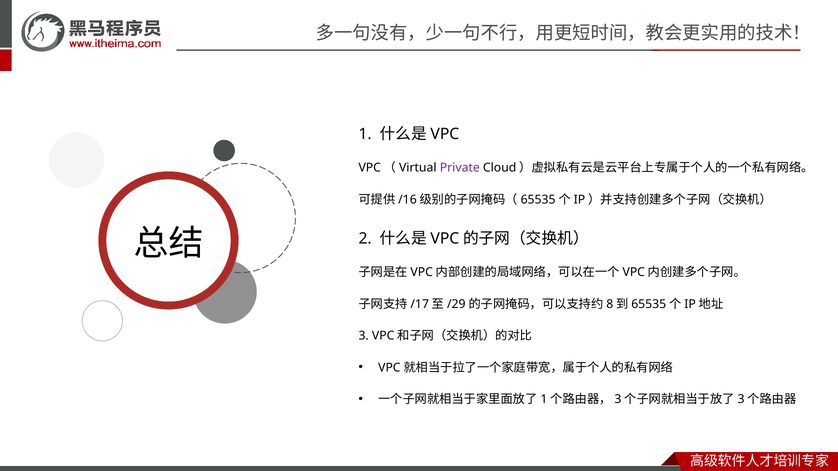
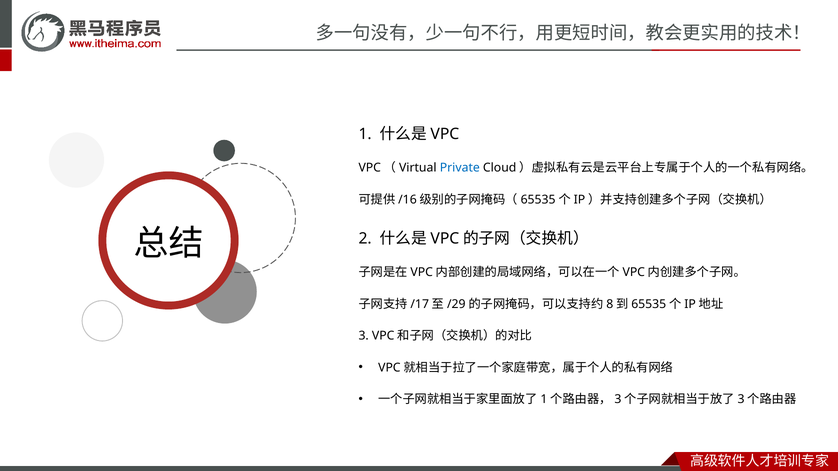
Private colour: purple -> blue
